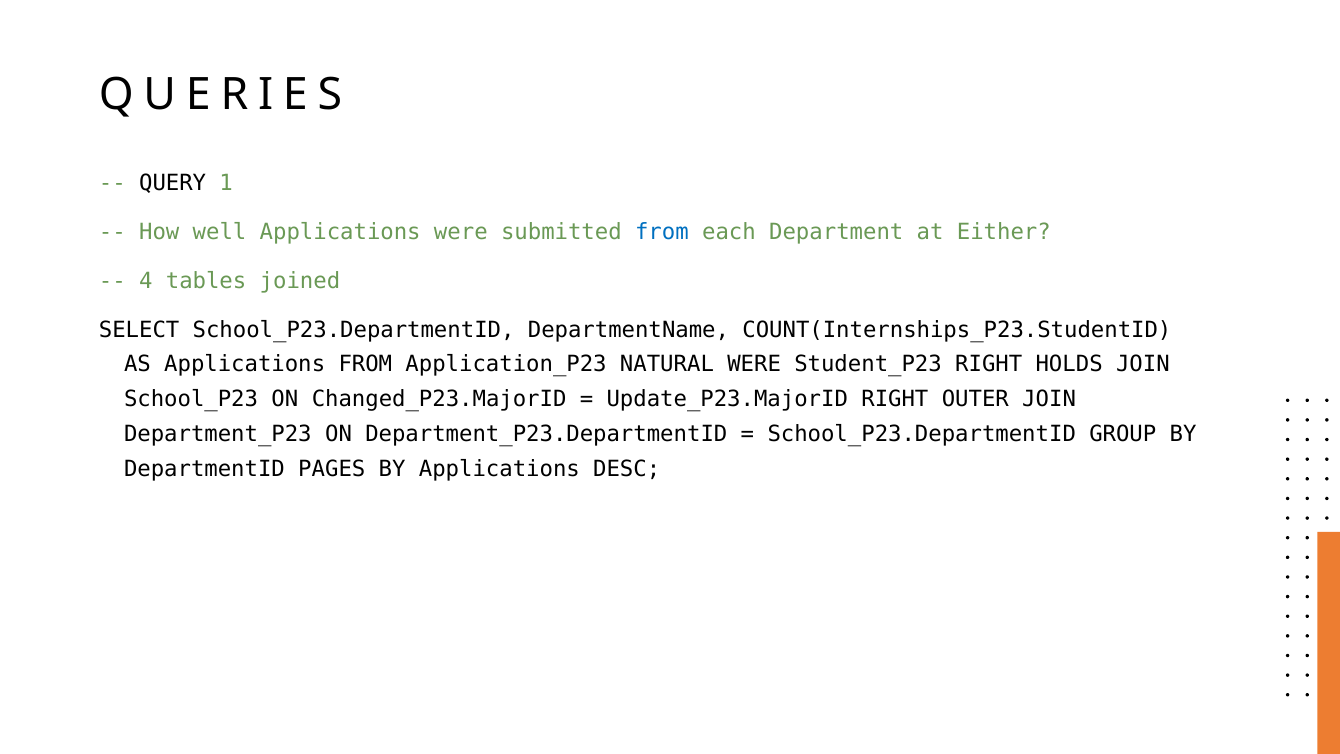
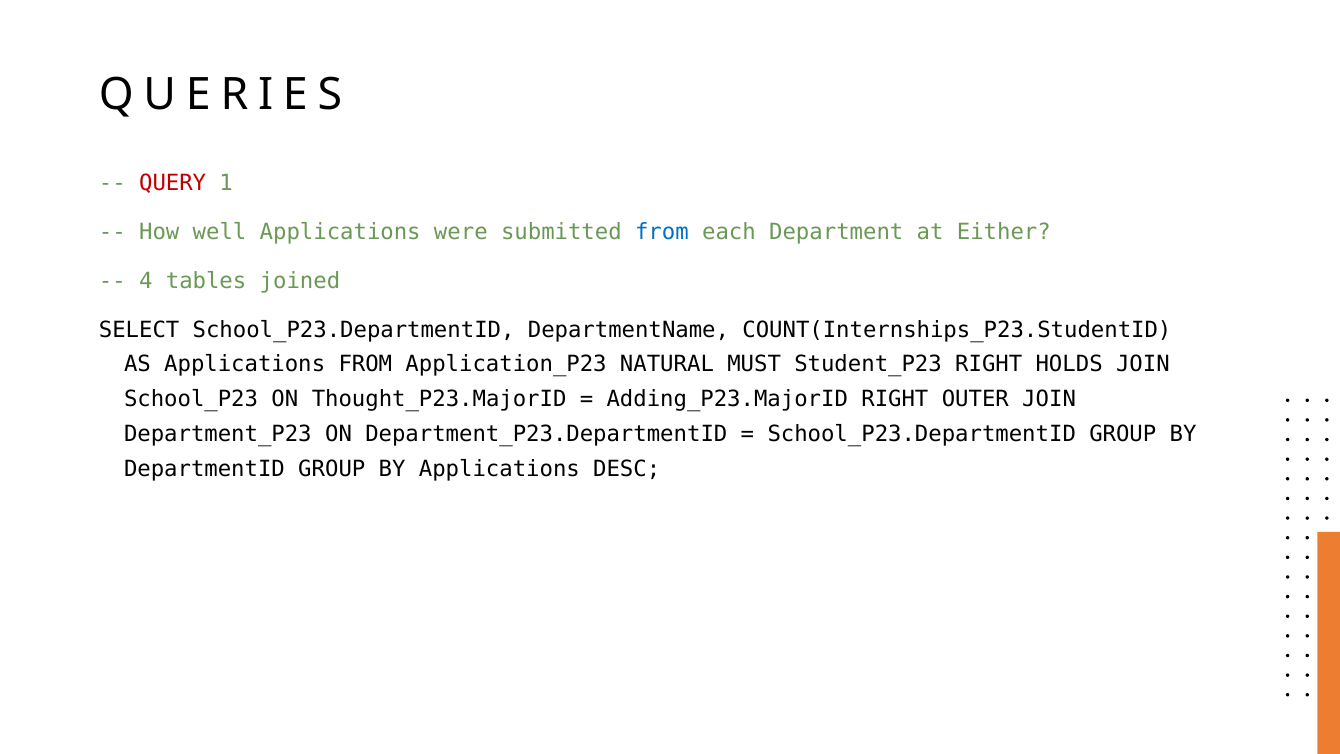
QUERY colour: black -> red
NATURAL WERE: WERE -> MUST
Changed_P23.MajorID: Changed_P23.MajorID -> Thought_P23.MajorID
Update_P23.MajorID: Update_P23.MajorID -> Adding_P23.MajorID
DepartmentID PAGES: PAGES -> GROUP
